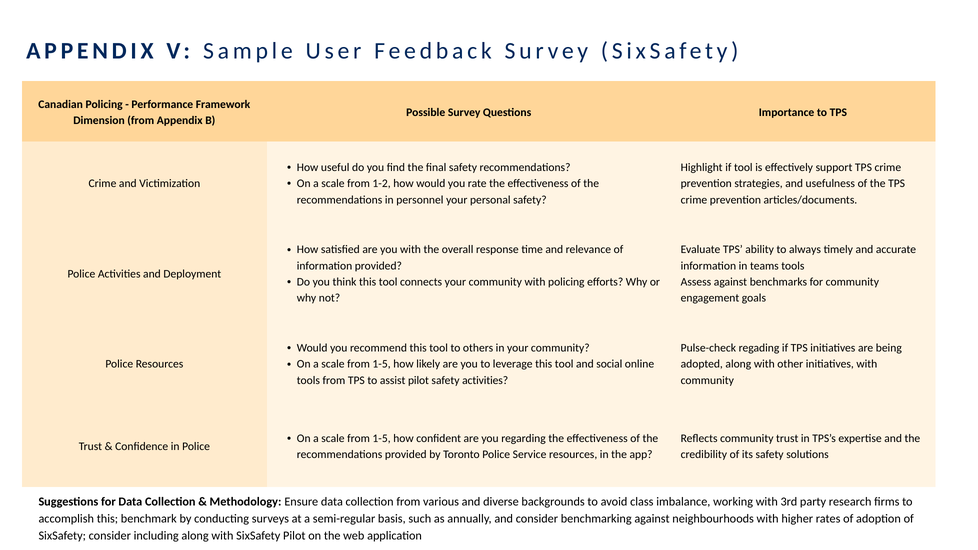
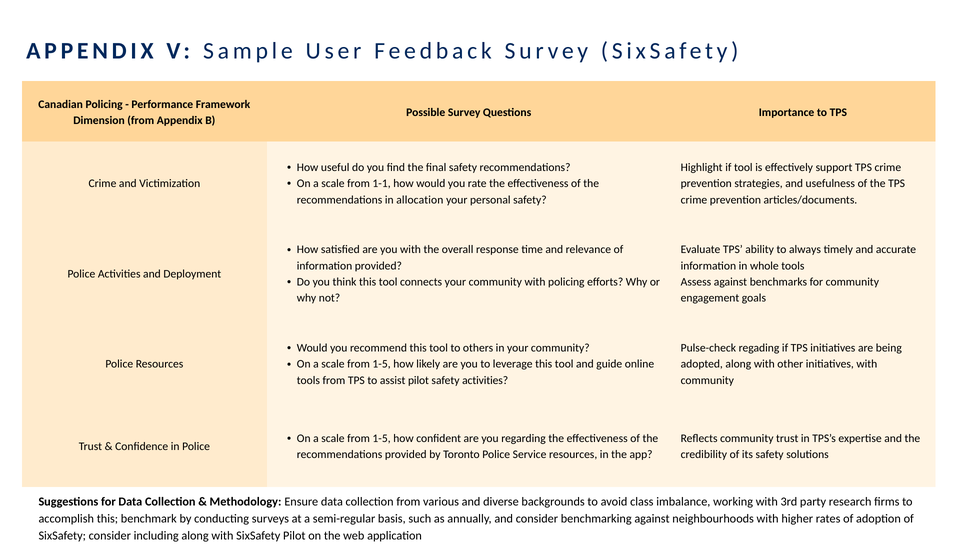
1-2: 1-2 -> 1-1
personnel: personnel -> allocation
teams: teams -> whole
social: social -> guide
